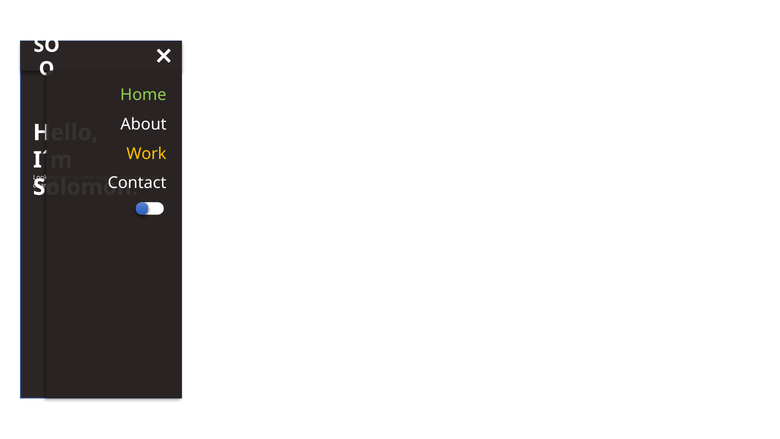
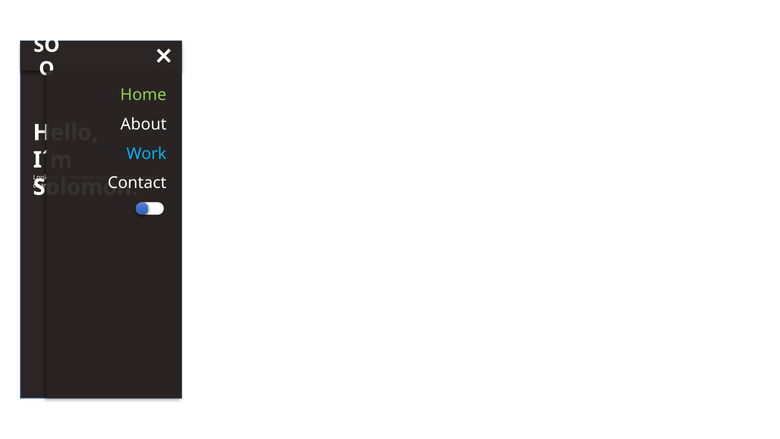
Work colour: yellow -> light blue
